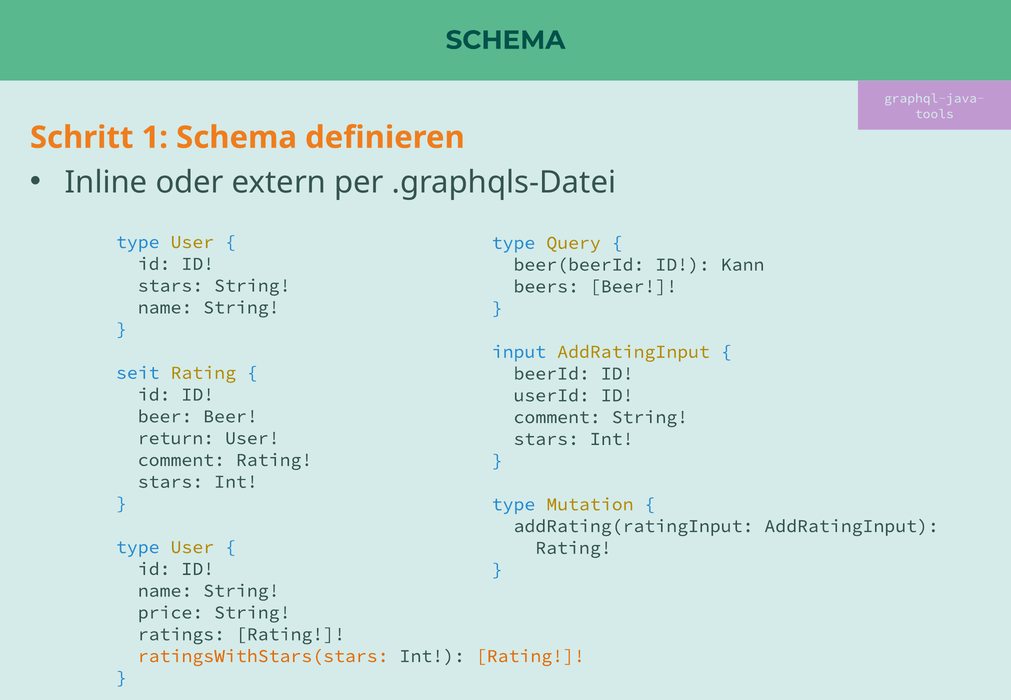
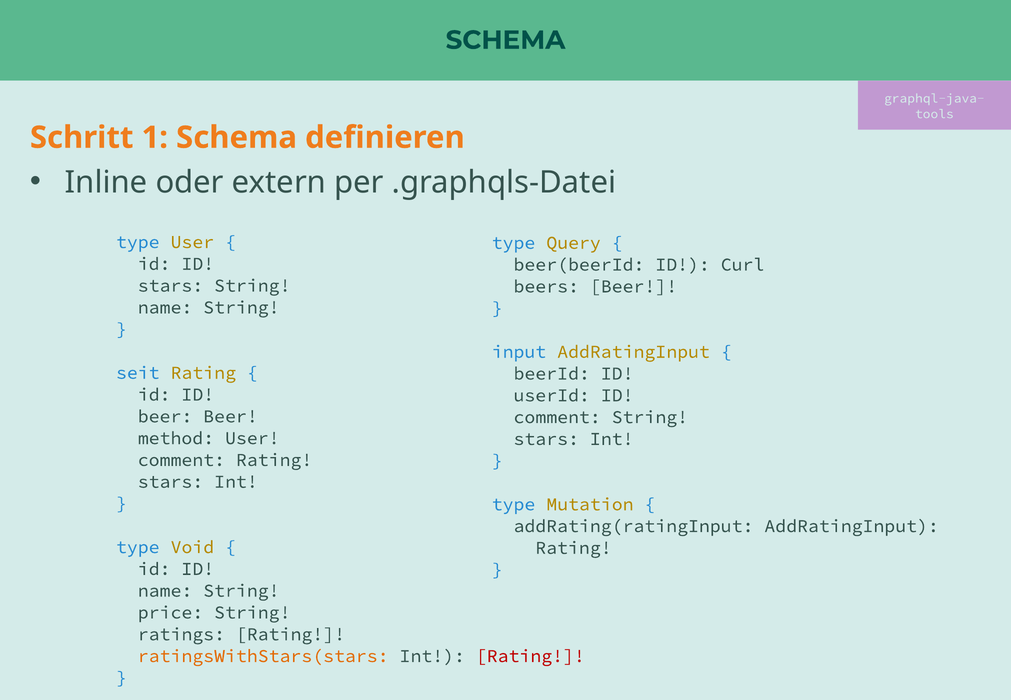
Kann: Kann -> Curl
return: return -> method
User at (192, 547): User -> Void
Rating at (530, 656) colour: orange -> red
